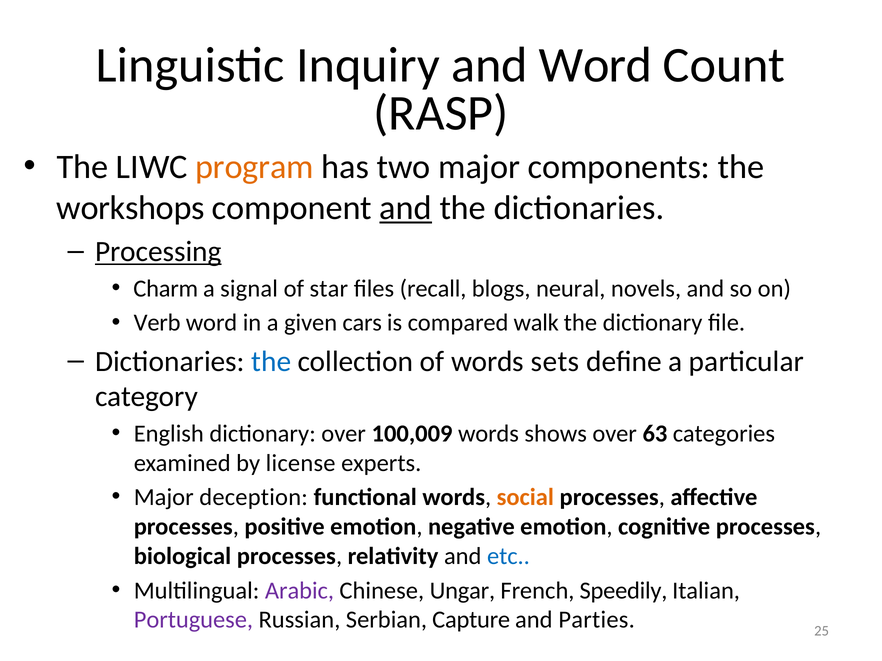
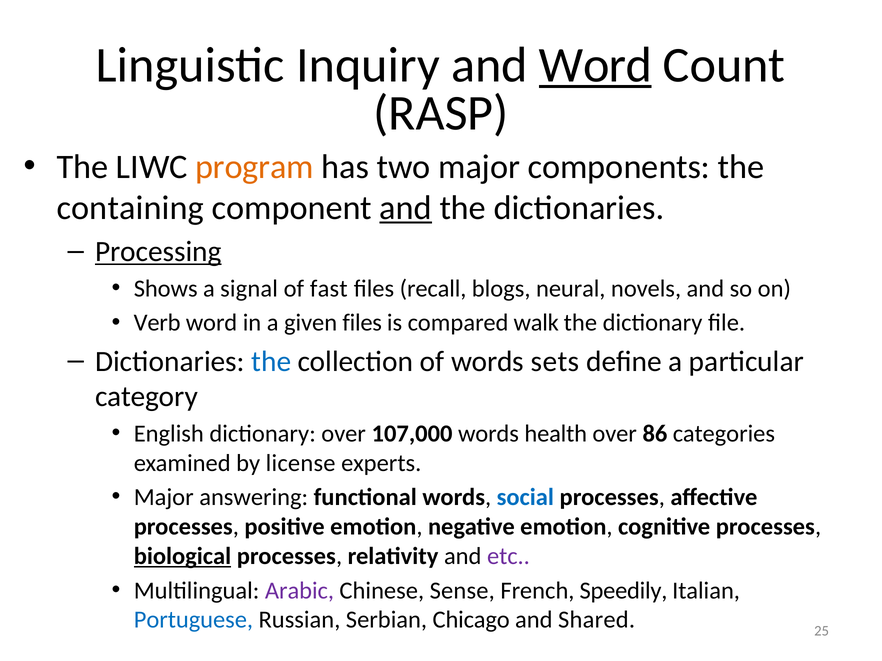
Word at (596, 65) underline: none -> present
workshops: workshops -> containing
Charm: Charm -> Shows
star: star -> fast
given cars: cars -> files
100,009: 100,009 -> 107,000
shows: shows -> health
63: 63 -> 86
deception: deception -> answering
social colour: orange -> blue
biological underline: none -> present
etc colour: blue -> purple
Ungar: Ungar -> Sense
Portuguese colour: purple -> blue
Capture: Capture -> Chicago
Parties: Parties -> Shared
